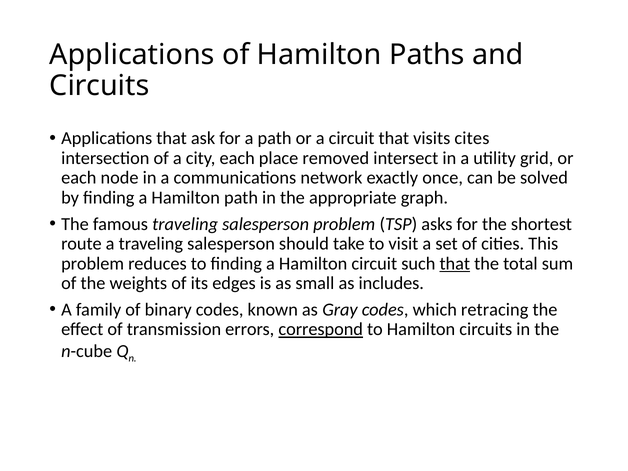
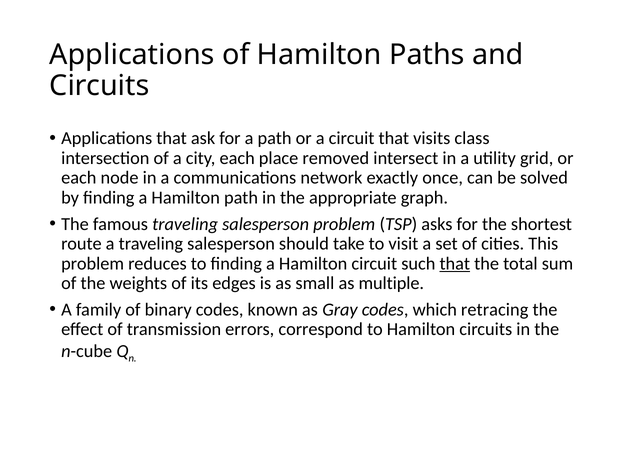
cites: cites -> class
includes: includes -> multiple
correspond underline: present -> none
